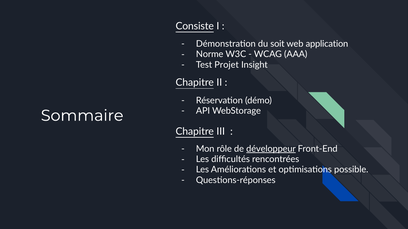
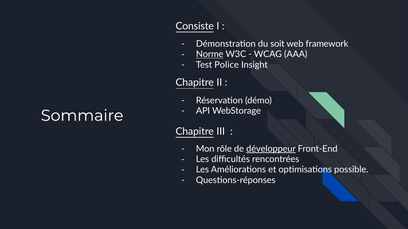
application: application -> framework
Norme underline: none -> present
Projet: Projet -> Police
